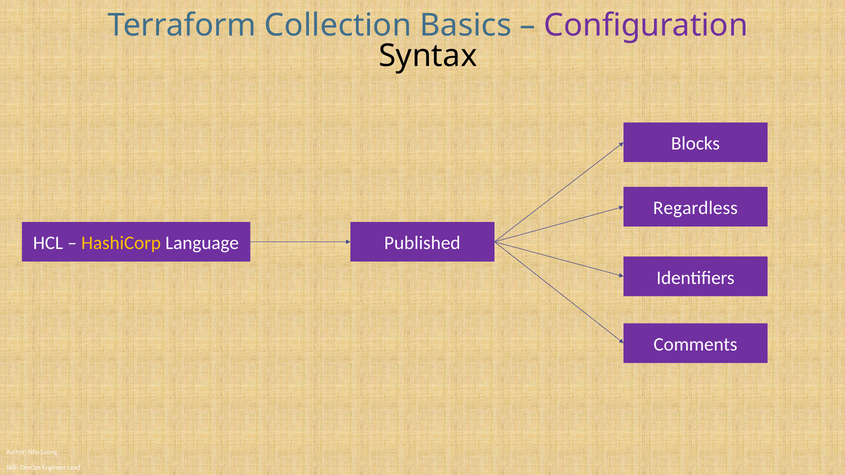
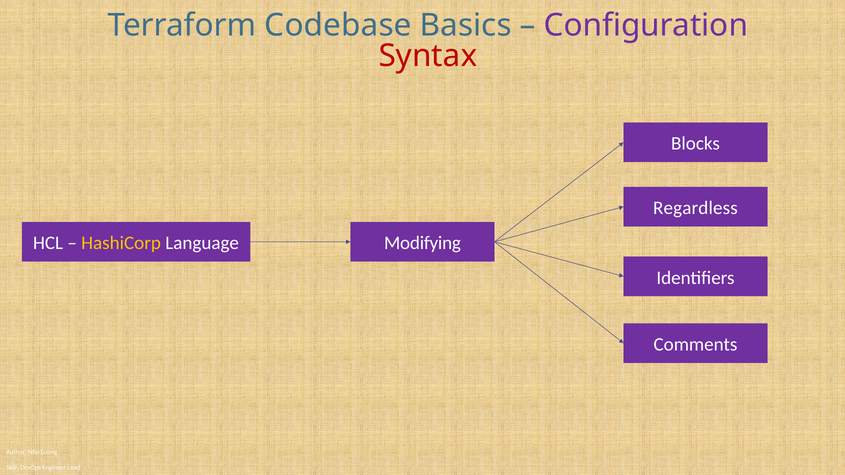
Collection: Collection -> Codebase
Syntax colour: black -> red
Published: Published -> Modifying
